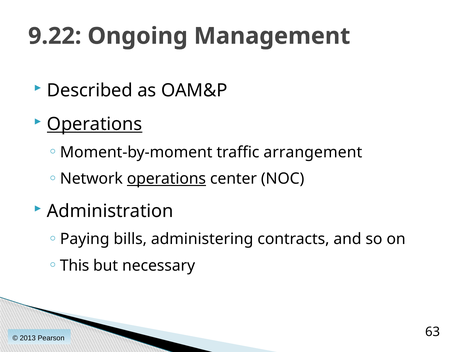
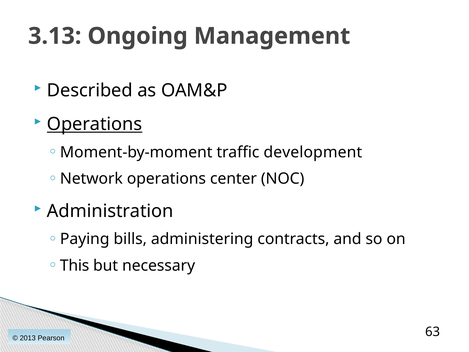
9.22: 9.22 -> 3.13
arrangement: arrangement -> development
operations at (166, 179) underline: present -> none
